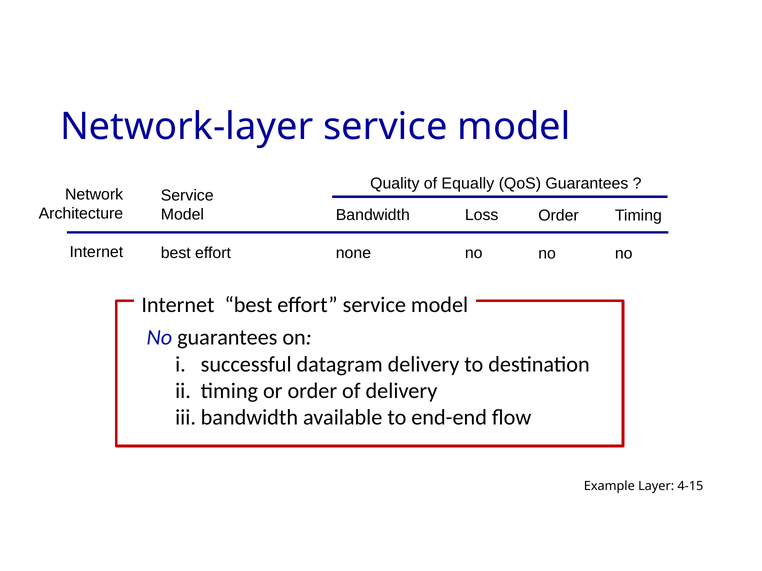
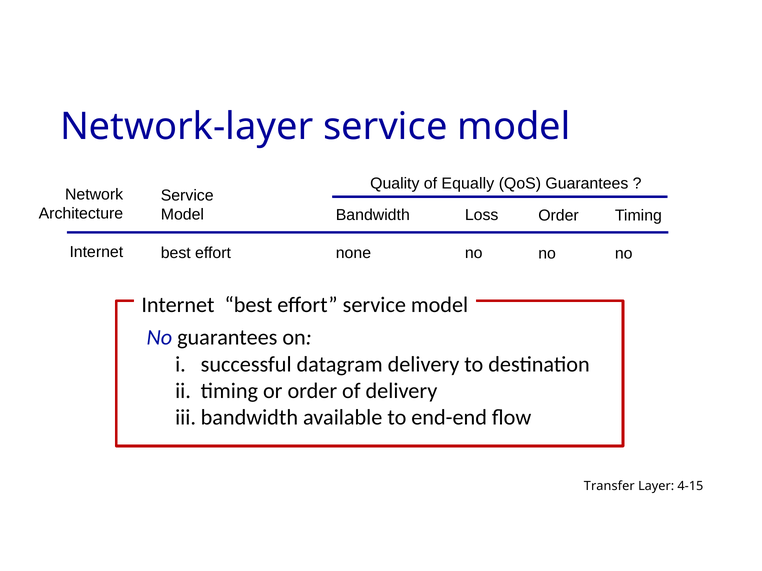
Example: Example -> Transfer
